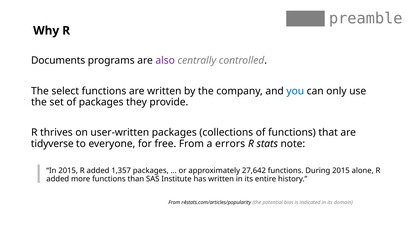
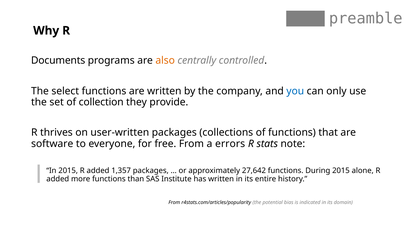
also colour: purple -> orange
of packages: packages -> collection
tidyverse: tidyverse -> software
